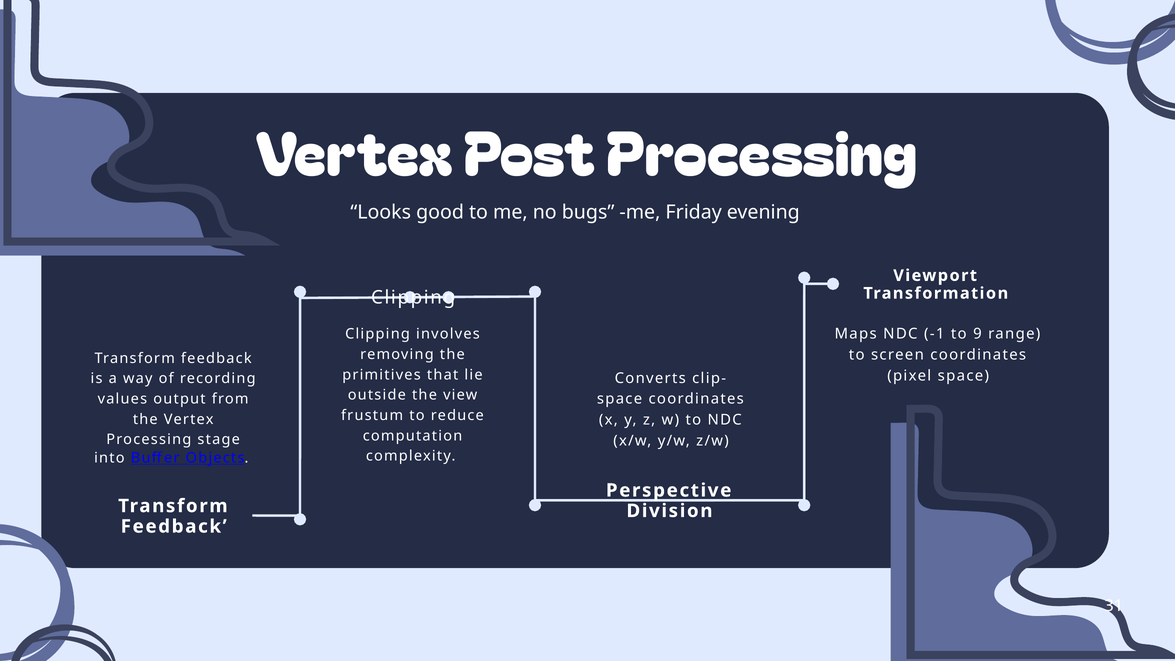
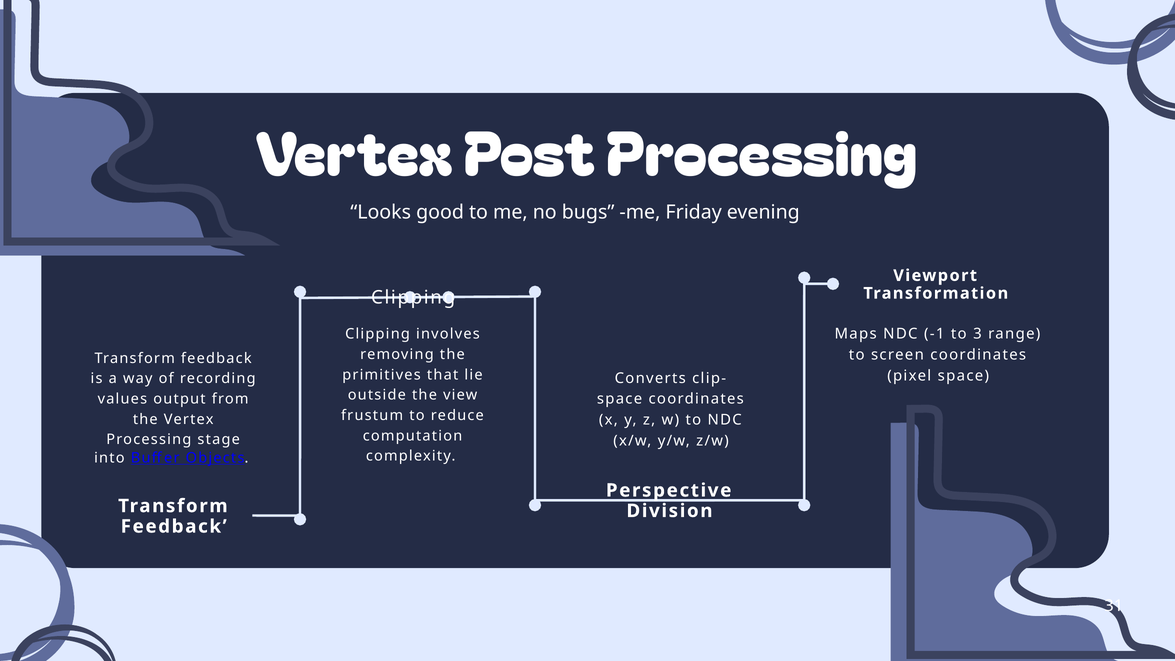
9: 9 -> 3
